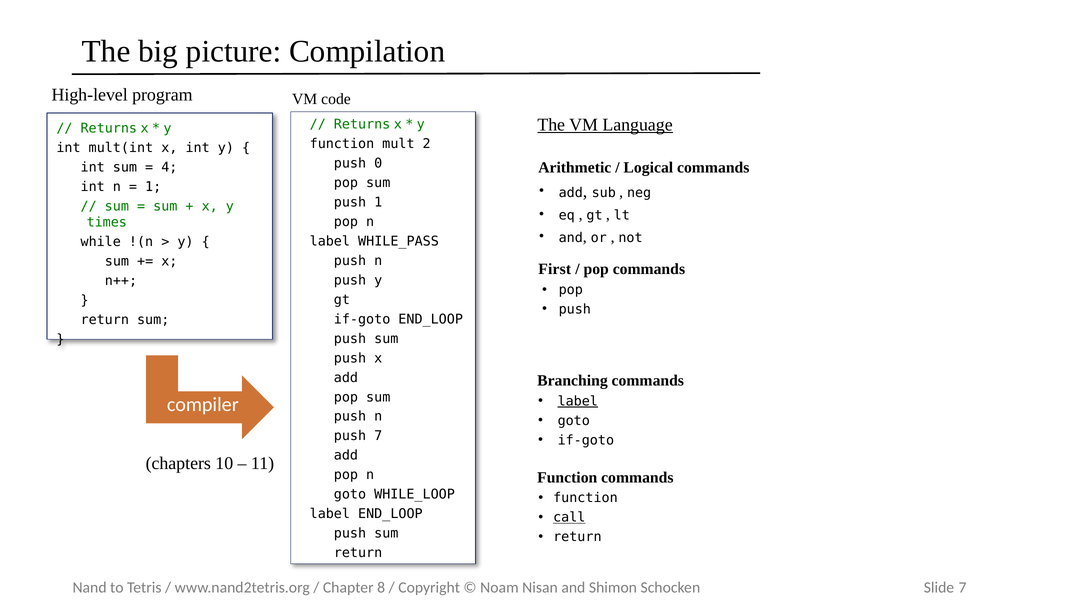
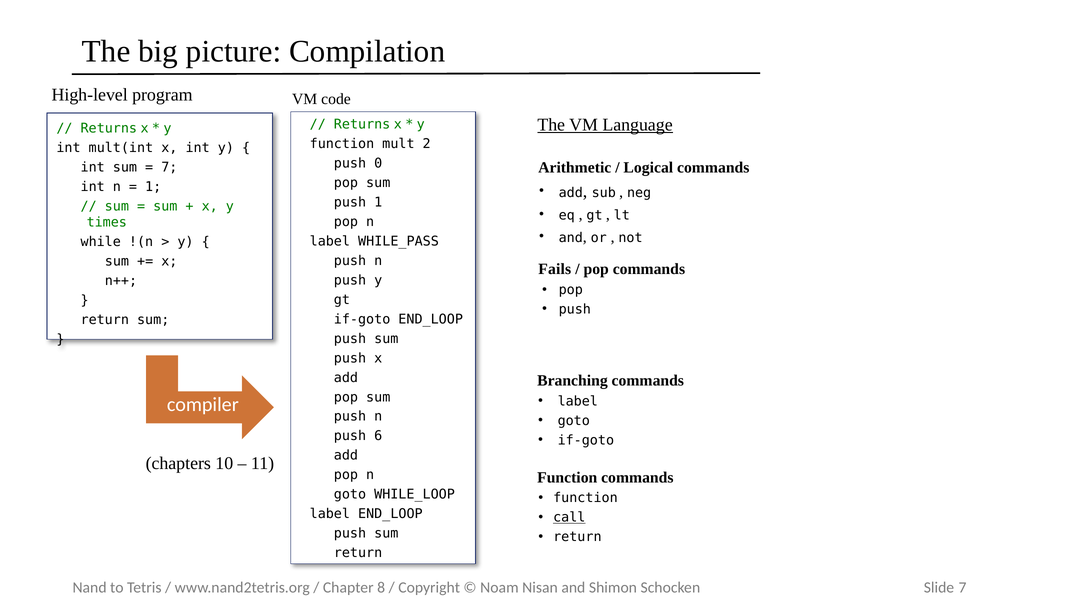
4 at (169, 167): 4 -> 7
First: First -> Fails
label at (578, 401) underline: present -> none
push 7: 7 -> 6
